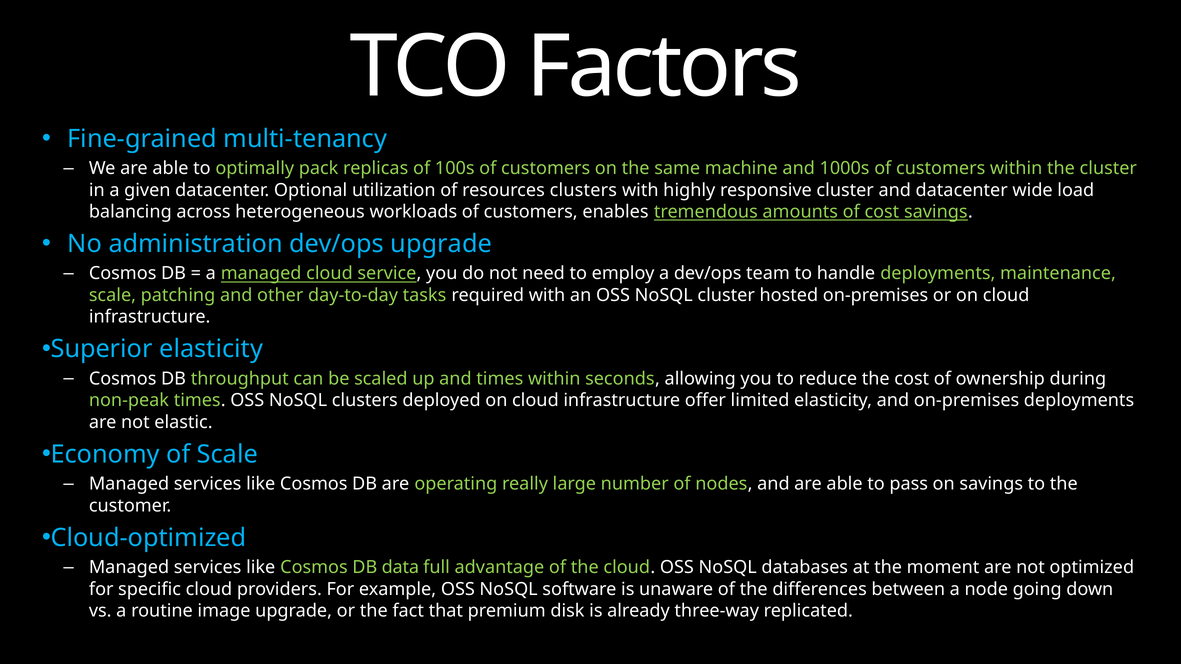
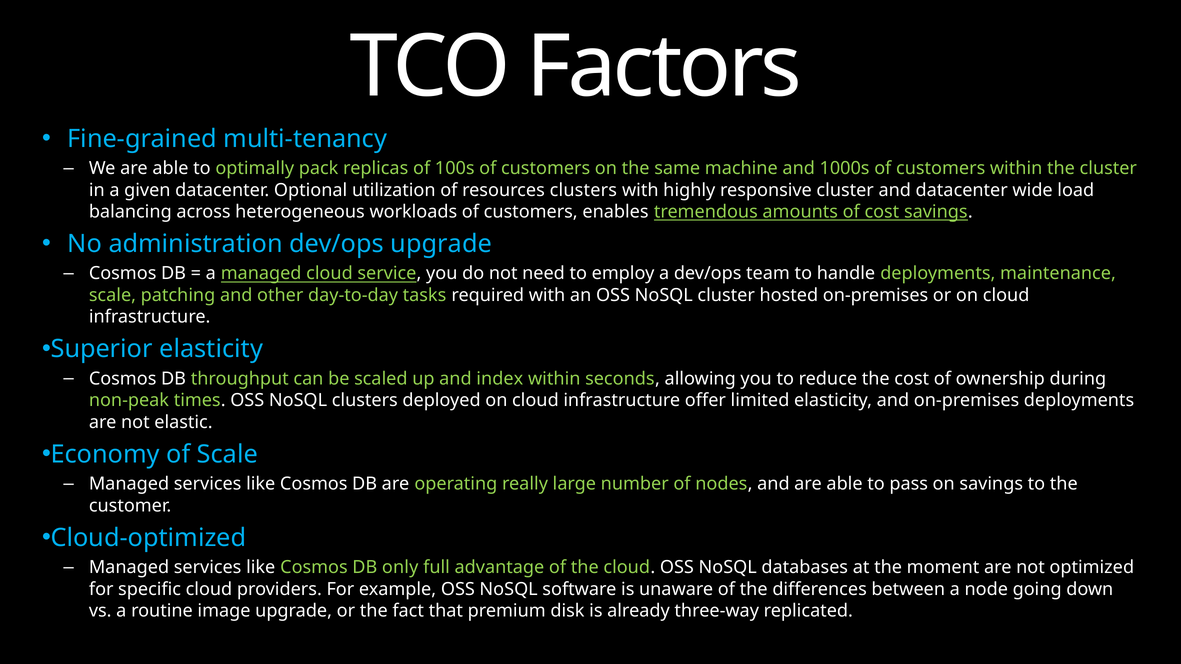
and times: times -> index
data: data -> only
